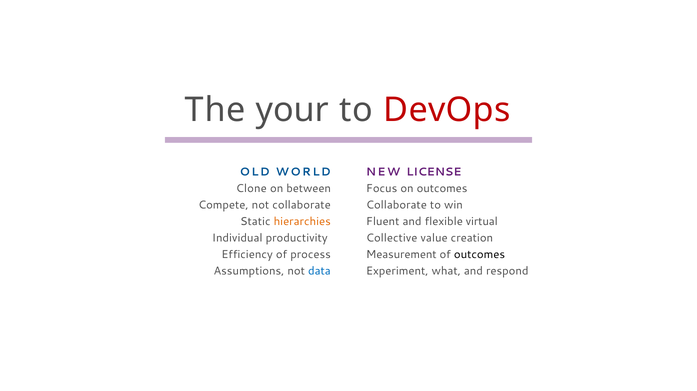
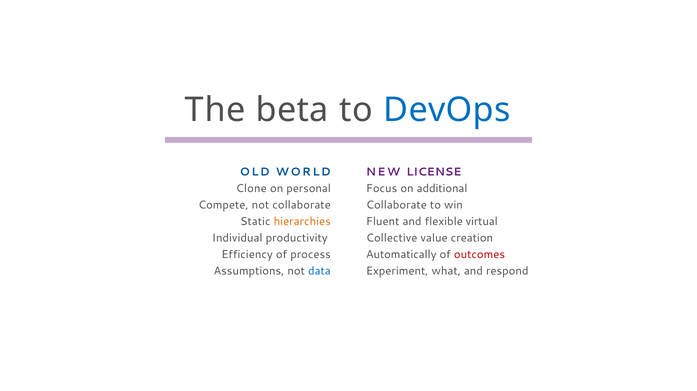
your: your -> beta
DevOps colour: red -> blue
between: between -> personal
on outcomes: outcomes -> additional
Measurement: Measurement -> Automatically
outcomes at (479, 255) colour: black -> red
